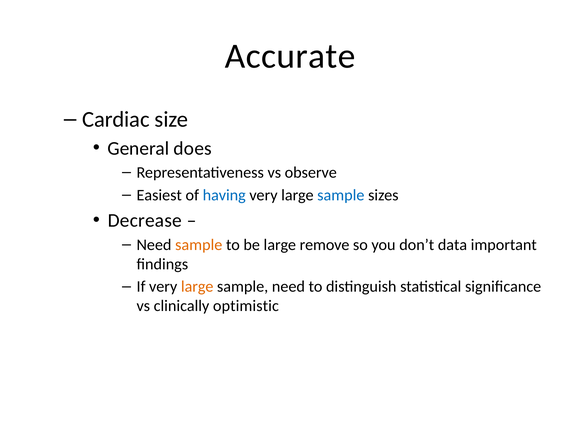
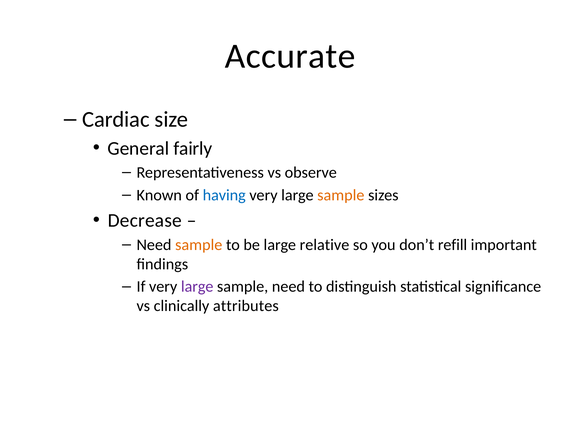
does: does -> fairly
Easiest: Easiest -> Known
sample at (341, 195) colour: blue -> orange
remove: remove -> relative
data: data -> refill
large at (197, 287) colour: orange -> purple
optimistic: optimistic -> attributes
